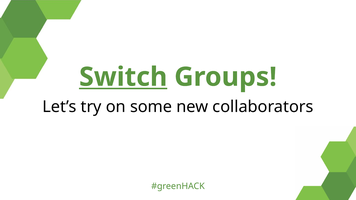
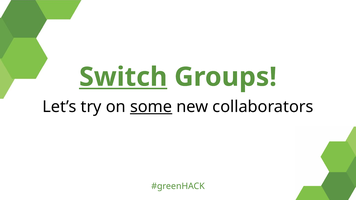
some underline: none -> present
